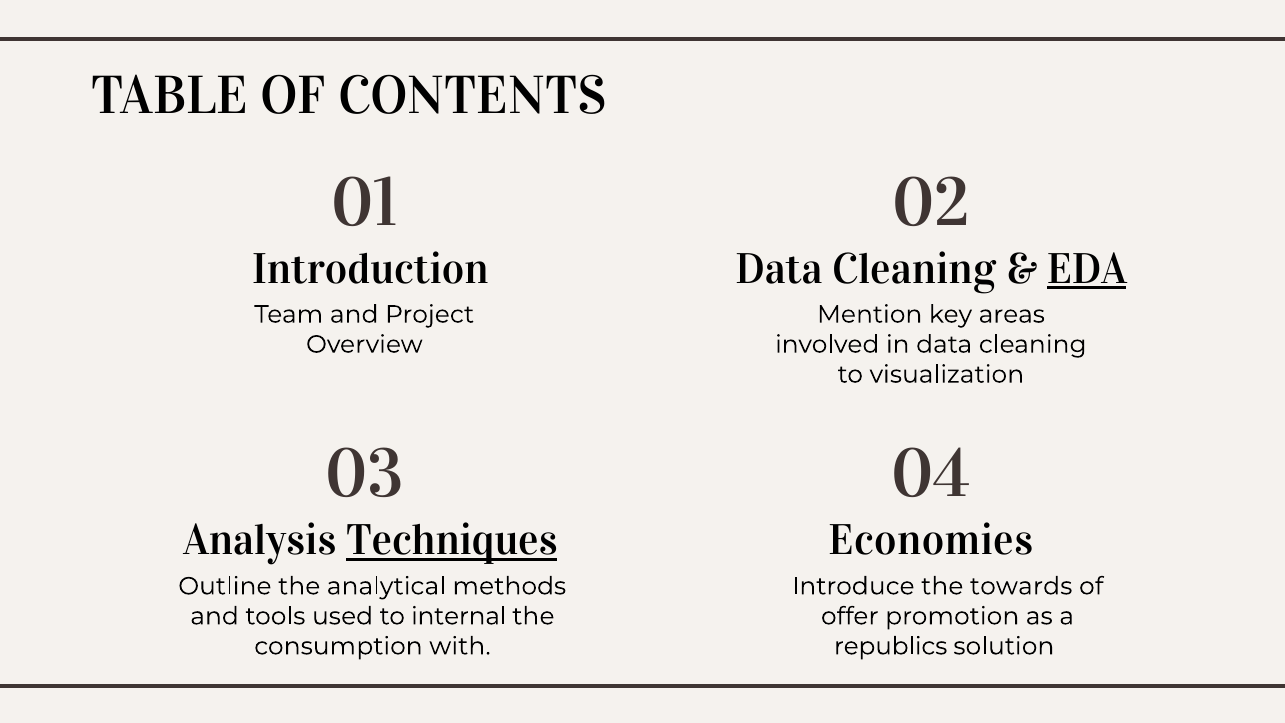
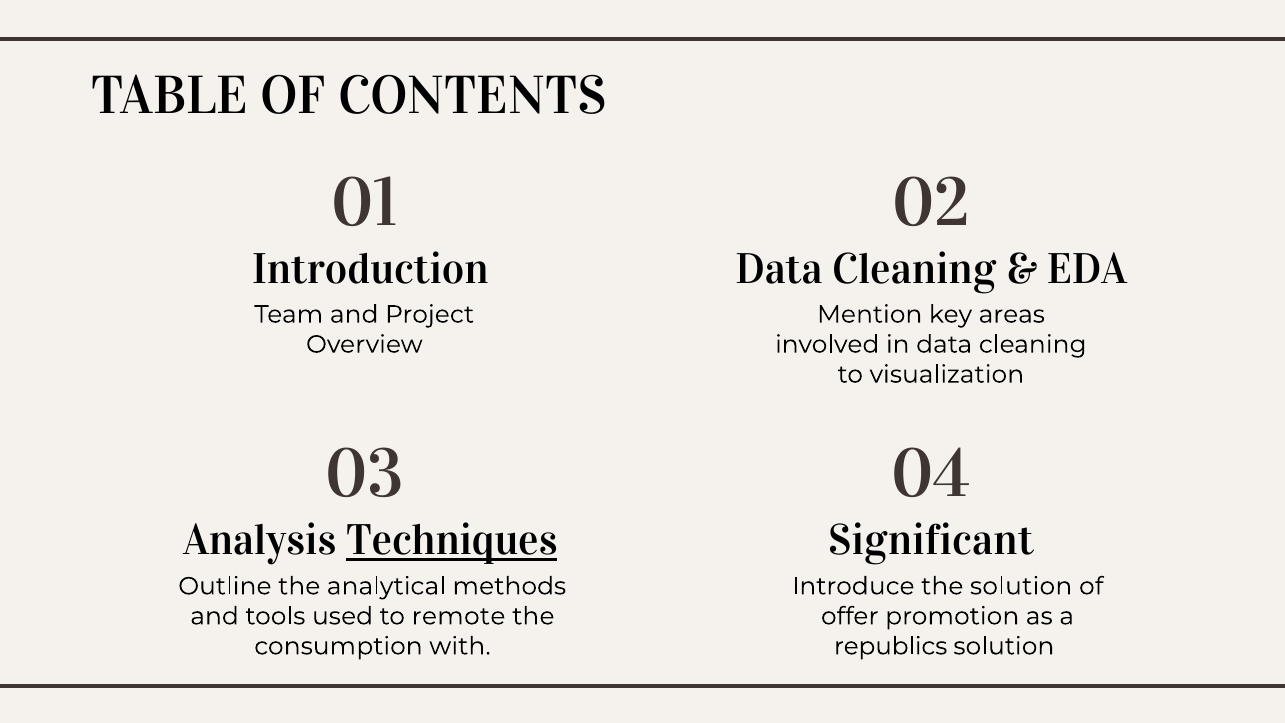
EDA underline: present -> none
Economies: Economies -> Significant
the towards: towards -> solution
internal: internal -> remote
